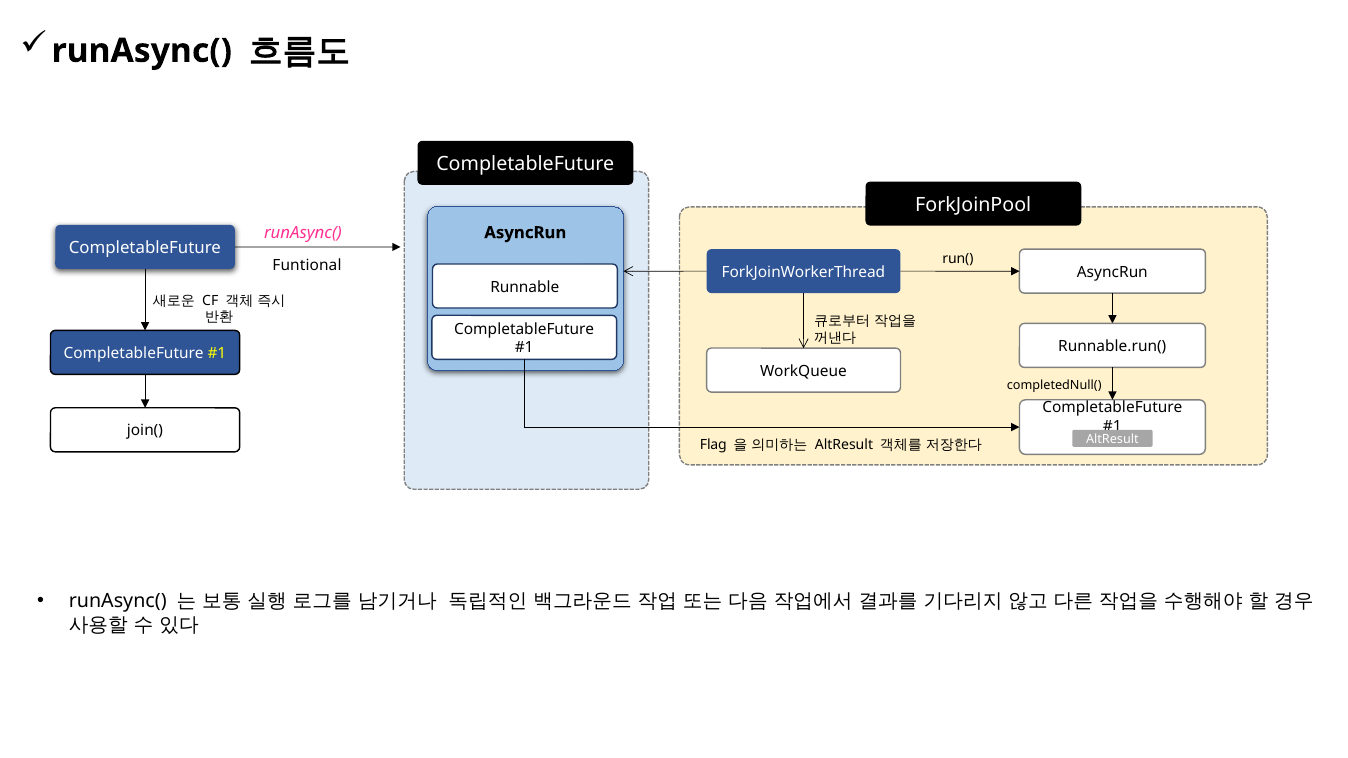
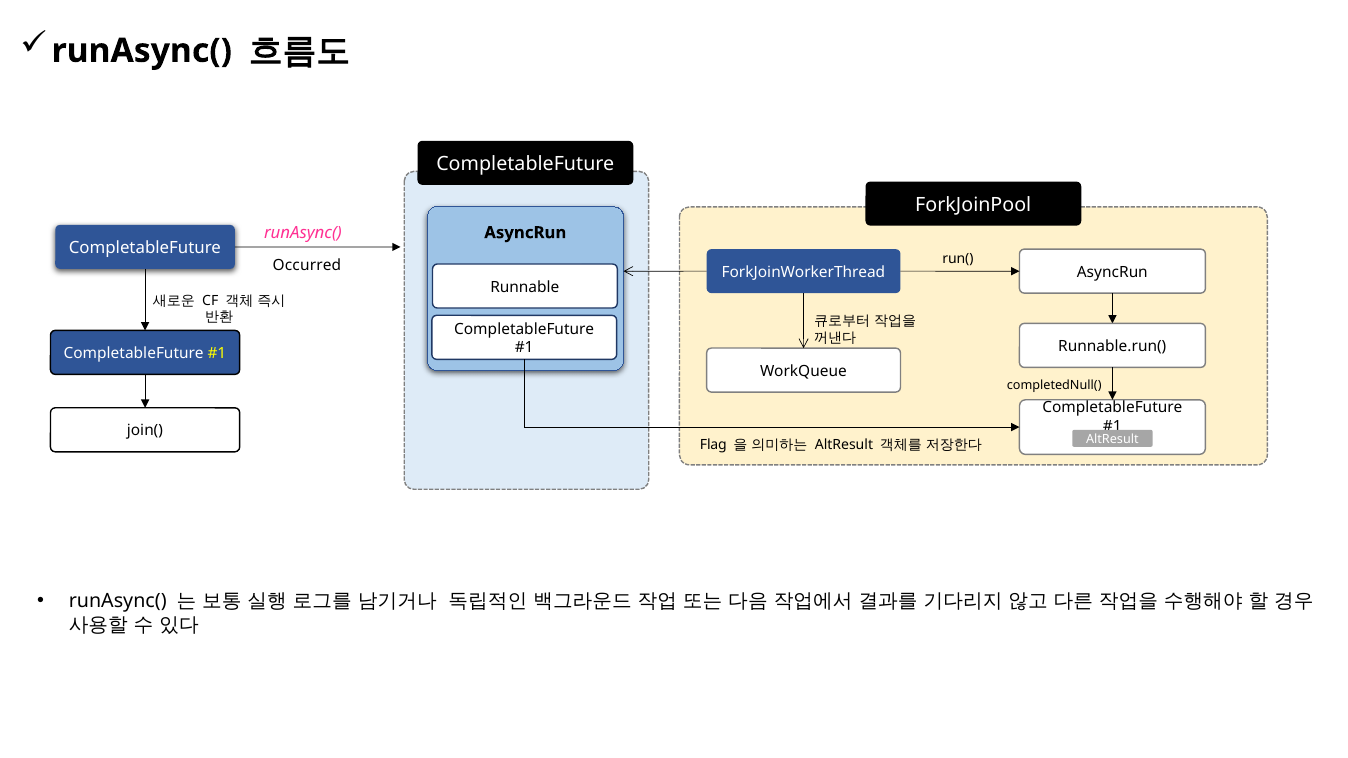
Funtional: Funtional -> Occurred
